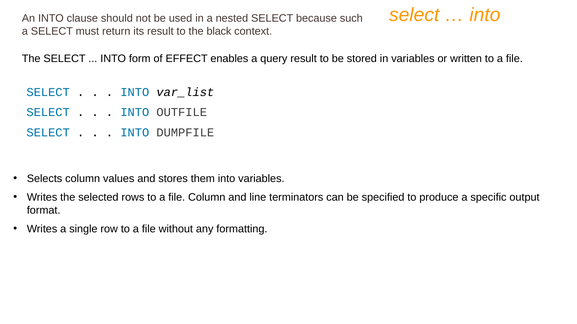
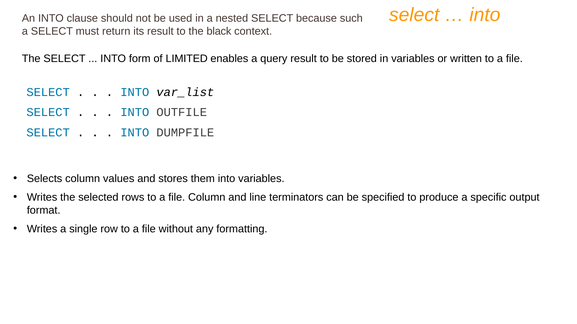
EFFECT: EFFECT -> LIMITED
